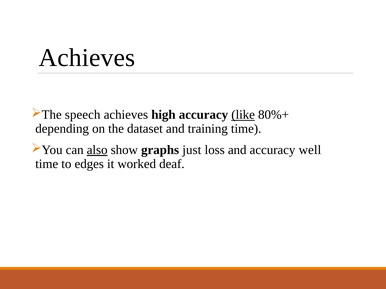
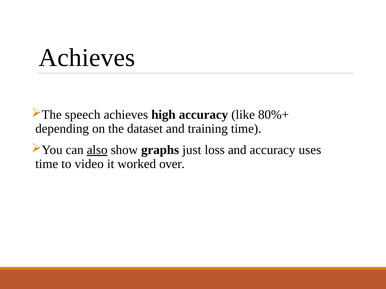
like underline: present -> none
well: well -> uses
edges: edges -> video
deaf: deaf -> over
